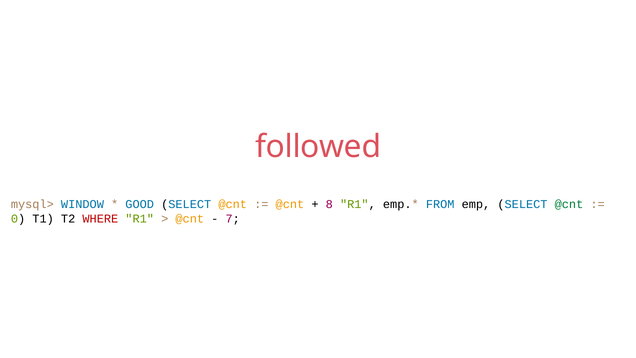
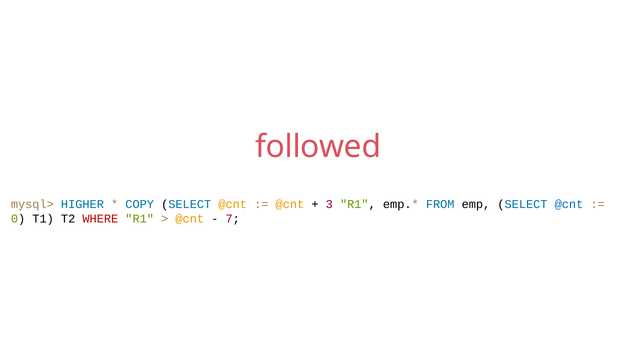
WINDOW: WINDOW -> HIGHER
GOOD: GOOD -> COPY
8: 8 -> 3
@cnt at (569, 204) colour: green -> blue
